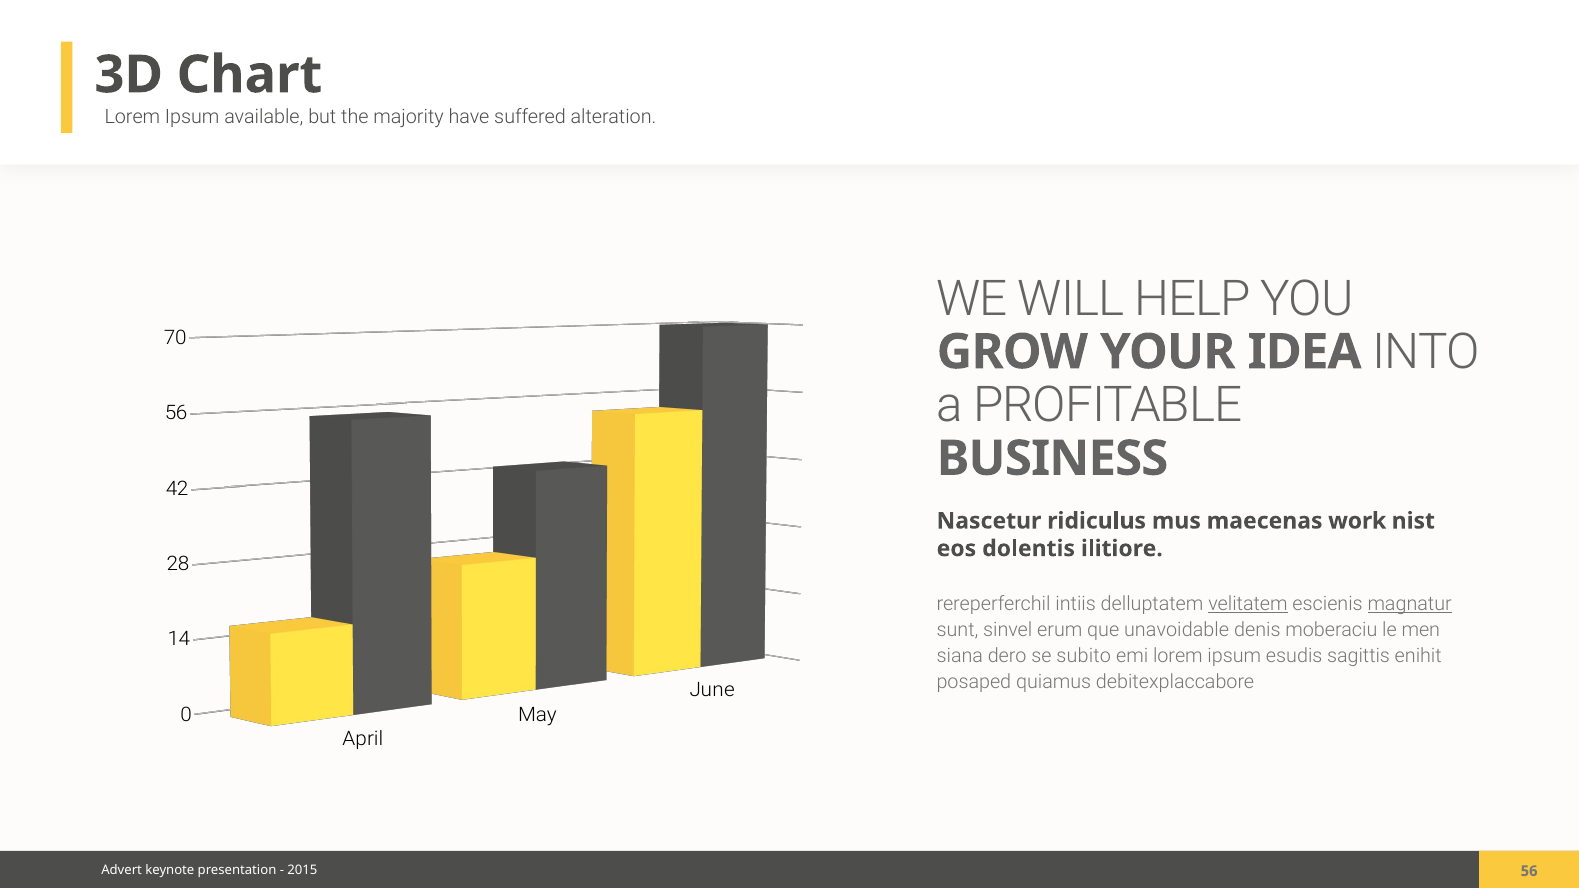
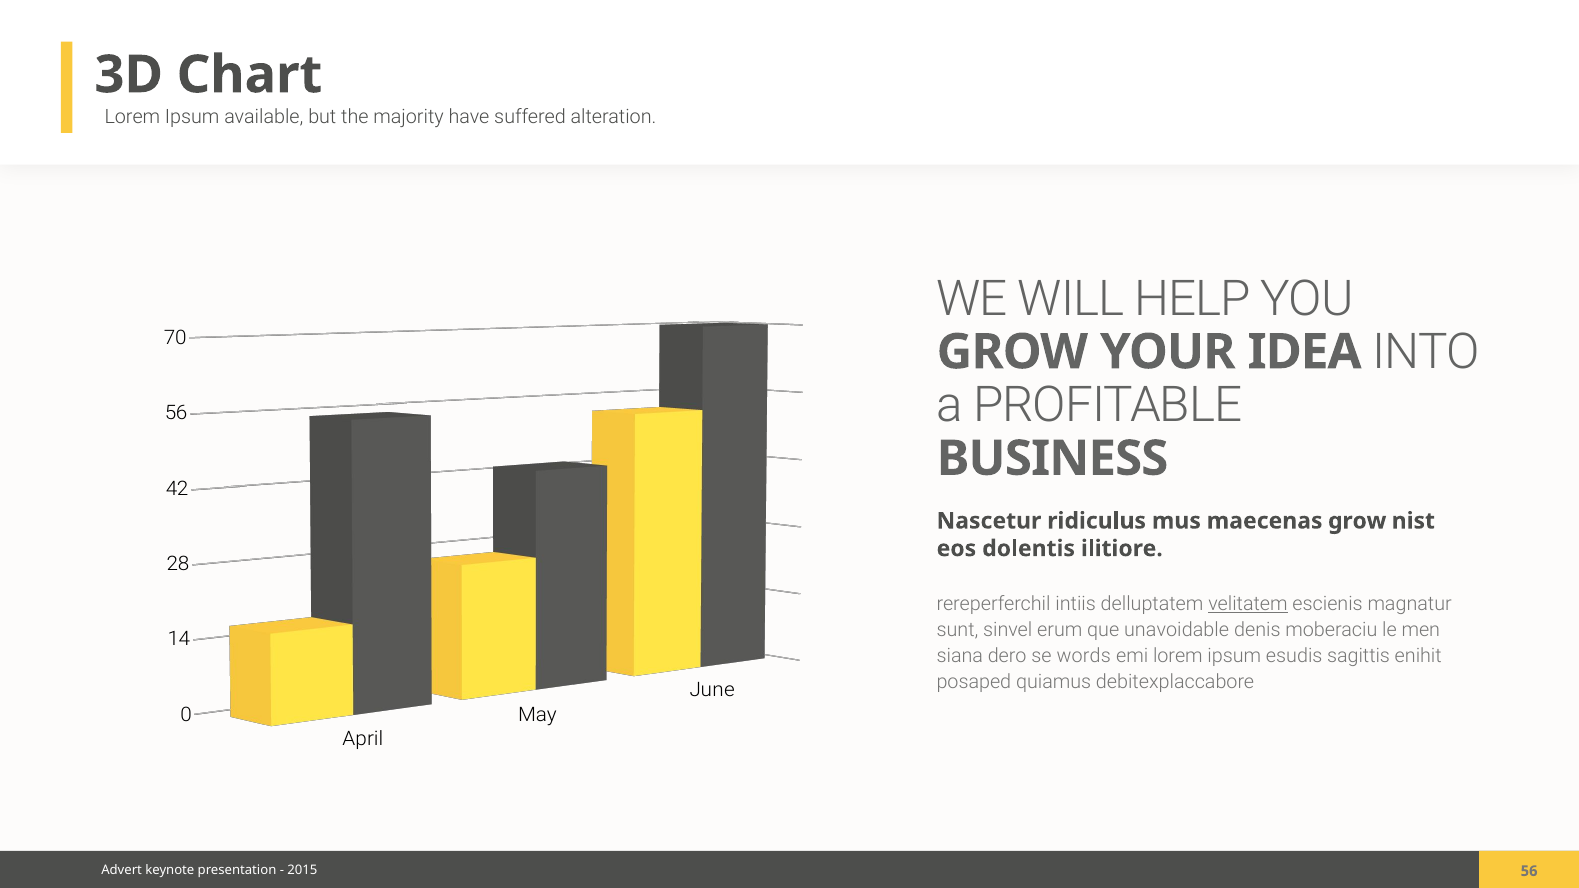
maecenas work: work -> grow
magnatur underline: present -> none
subito: subito -> words
